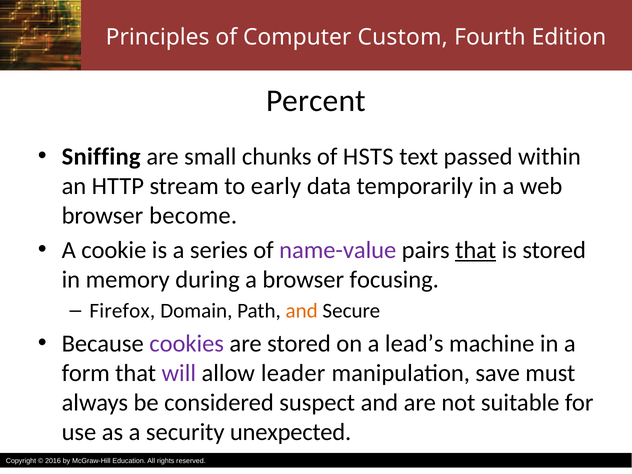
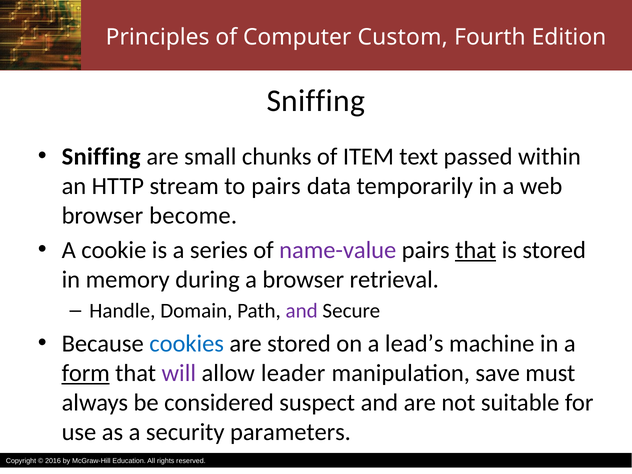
Percent at (316, 101): Percent -> Sniffing
HSTS: HSTS -> ITEM
to early: early -> pairs
focusing: focusing -> retrieval
Firefox: Firefox -> Handle
and at (302, 311) colour: orange -> purple
cookies colour: purple -> blue
form underline: none -> present
unexpected: unexpected -> parameters
